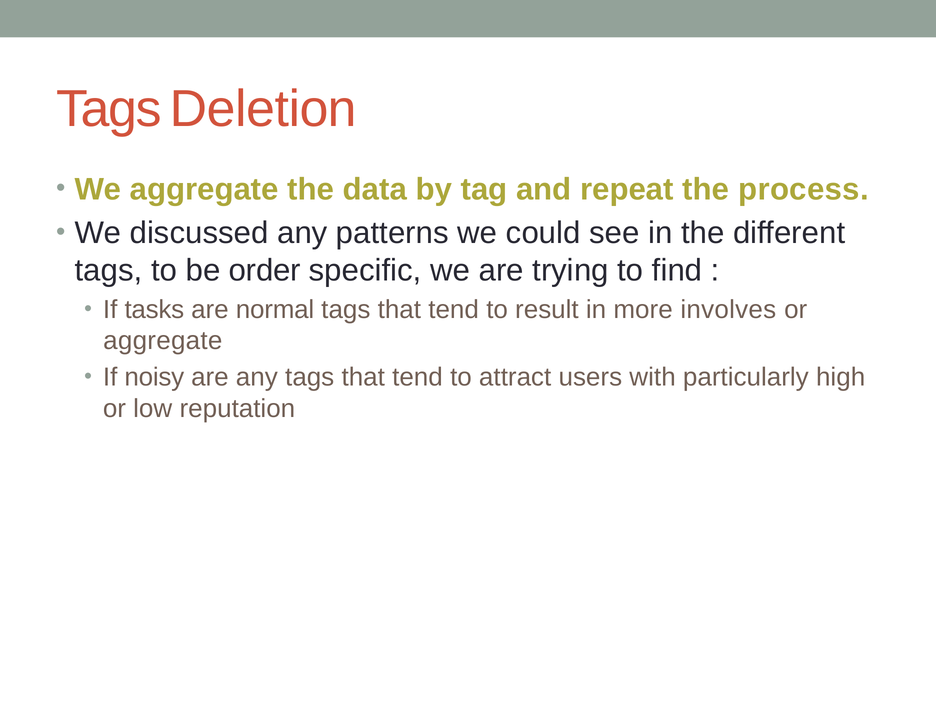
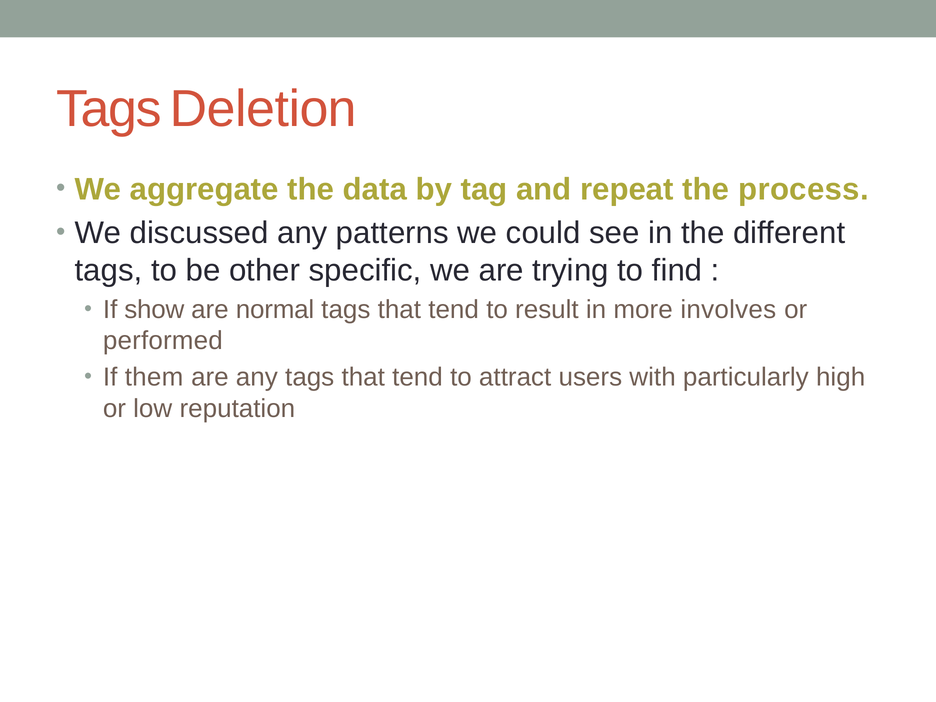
order: order -> other
tasks: tasks -> show
aggregate at (163, 341): aggregate -> performed
noisy: noisy -> them
